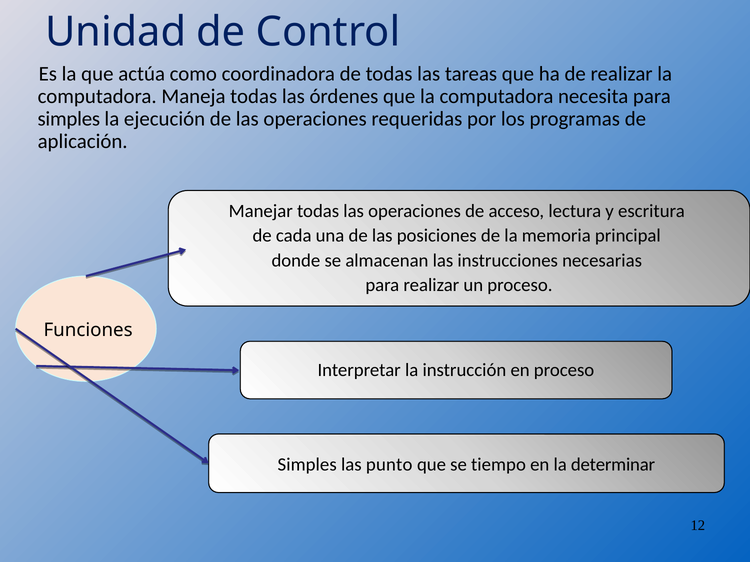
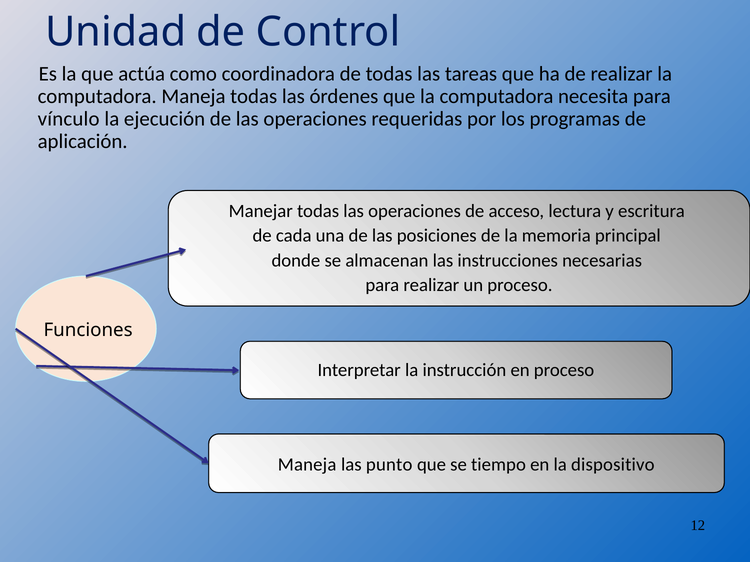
simples at (69, 119): simples -> vínculo
Simples at (307, 465): Simples -> Maneja
determinar: determinar -> dispositivo
